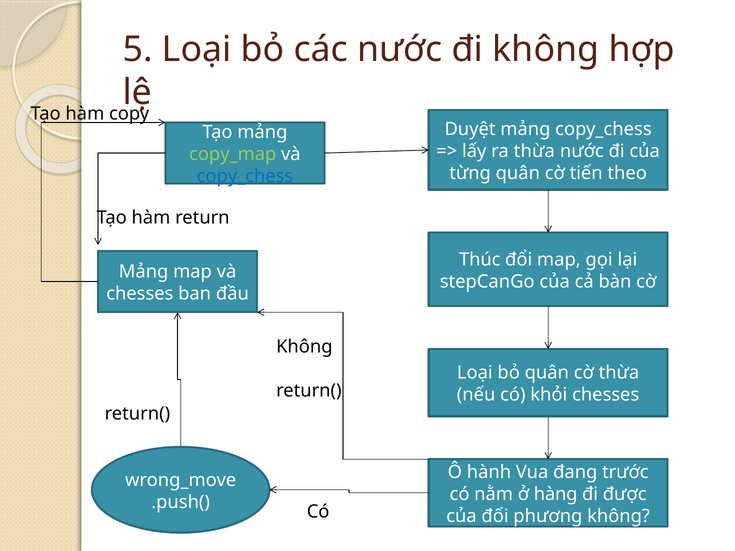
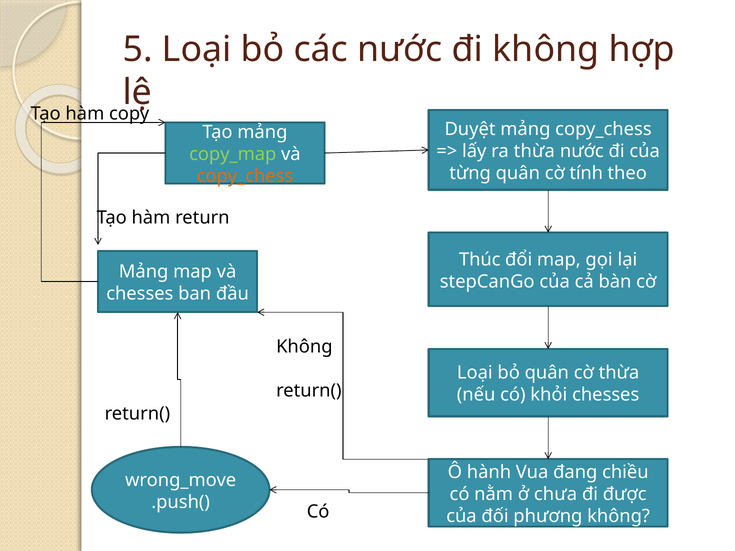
tiến: tiến -> tính
copy_chess at (245, 176) colour: blue -> orange
trước: trước -> chiều
hàng: hàng -> chưa
